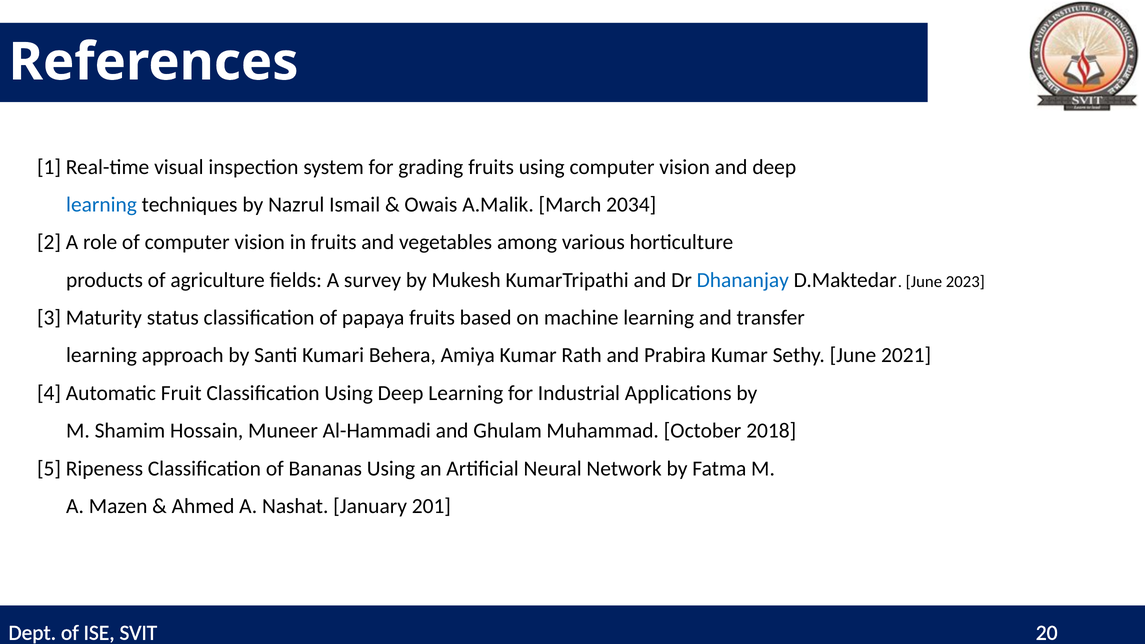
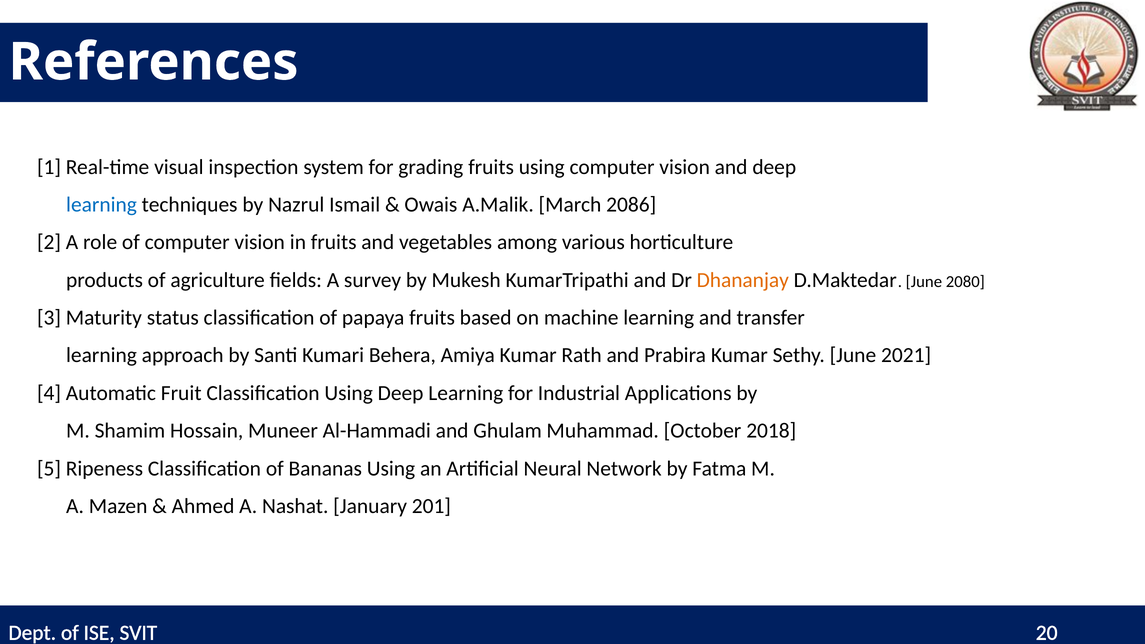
2034: 2034 -> 2086
Dhananjay colour: blue -> orange
2023: 2023 -> 2080
